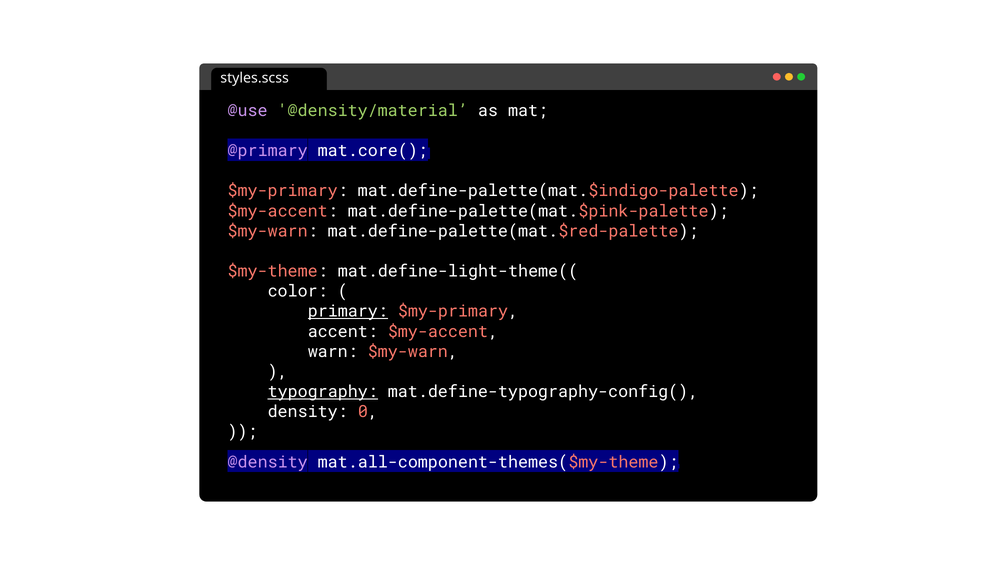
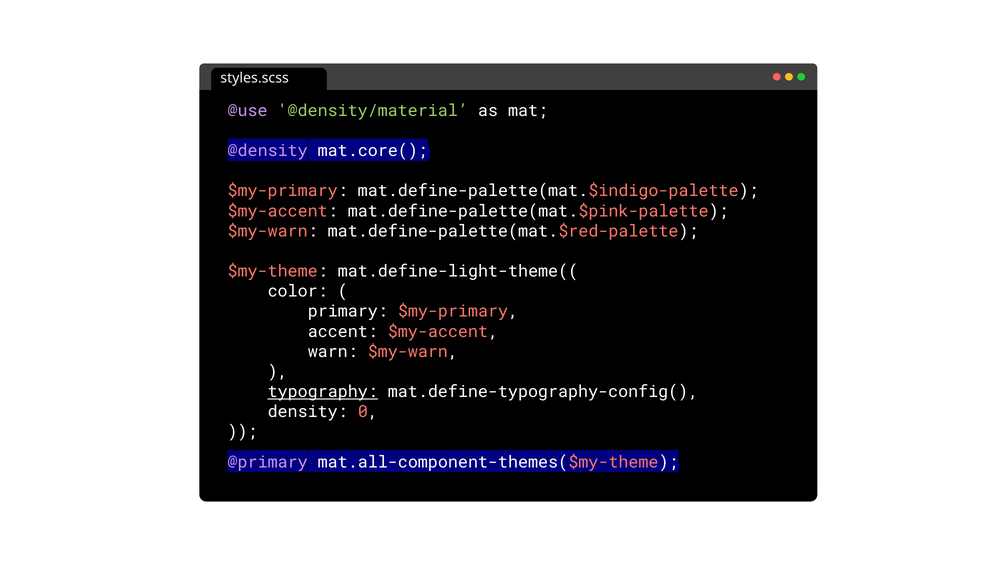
@primary: @primary -> @density
primary underline: present -> none
@density: @density -> @primary
